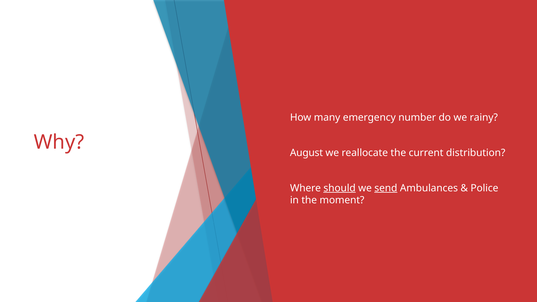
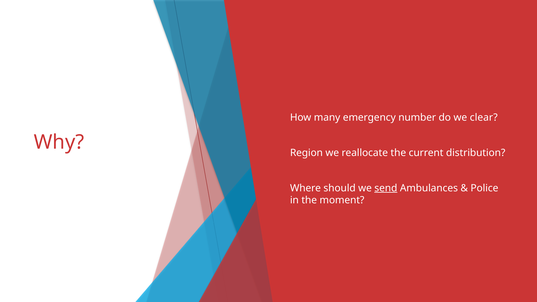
rainy: rainy -> clear
August: August -> Region
should underline: present -> none
